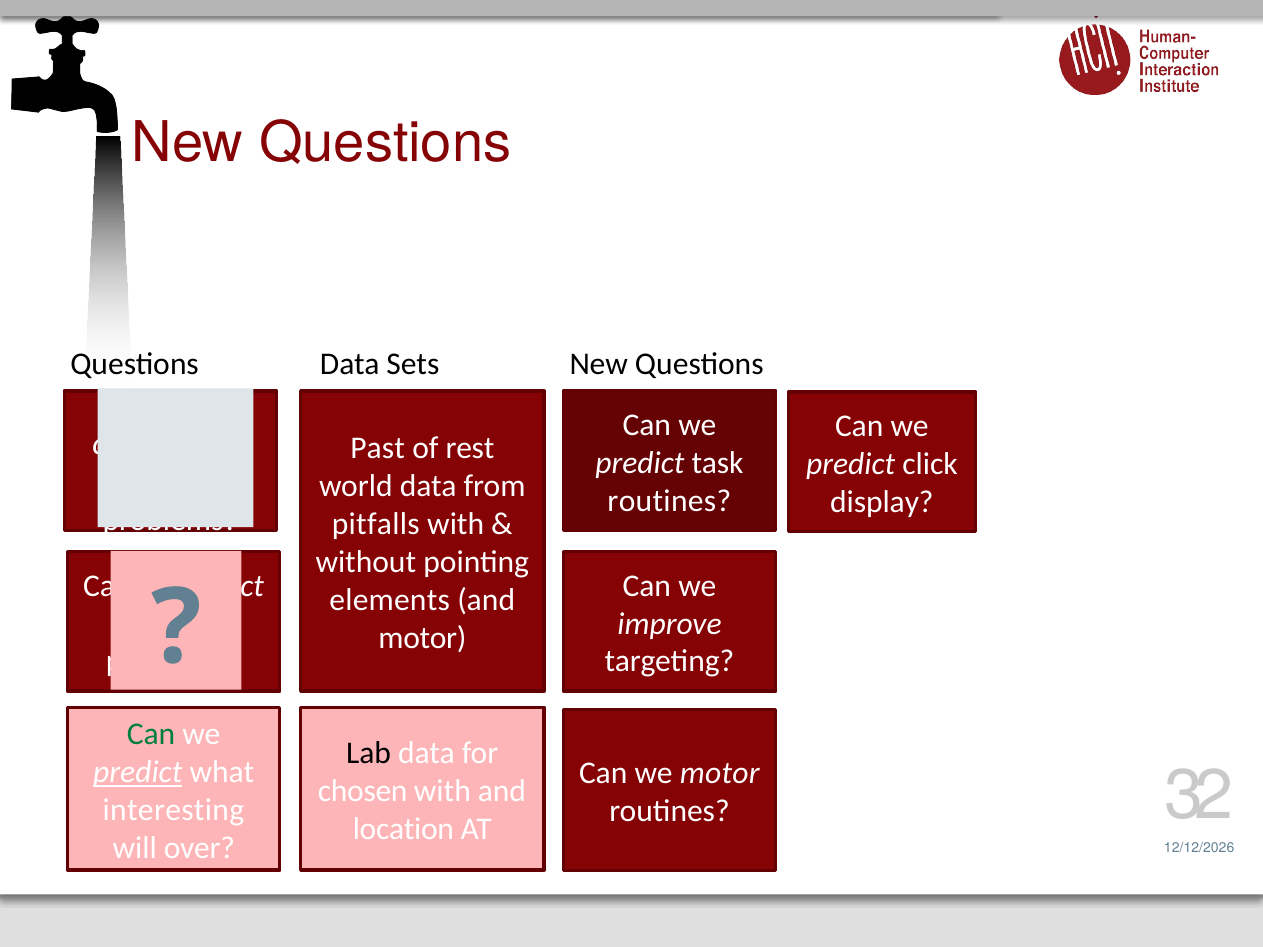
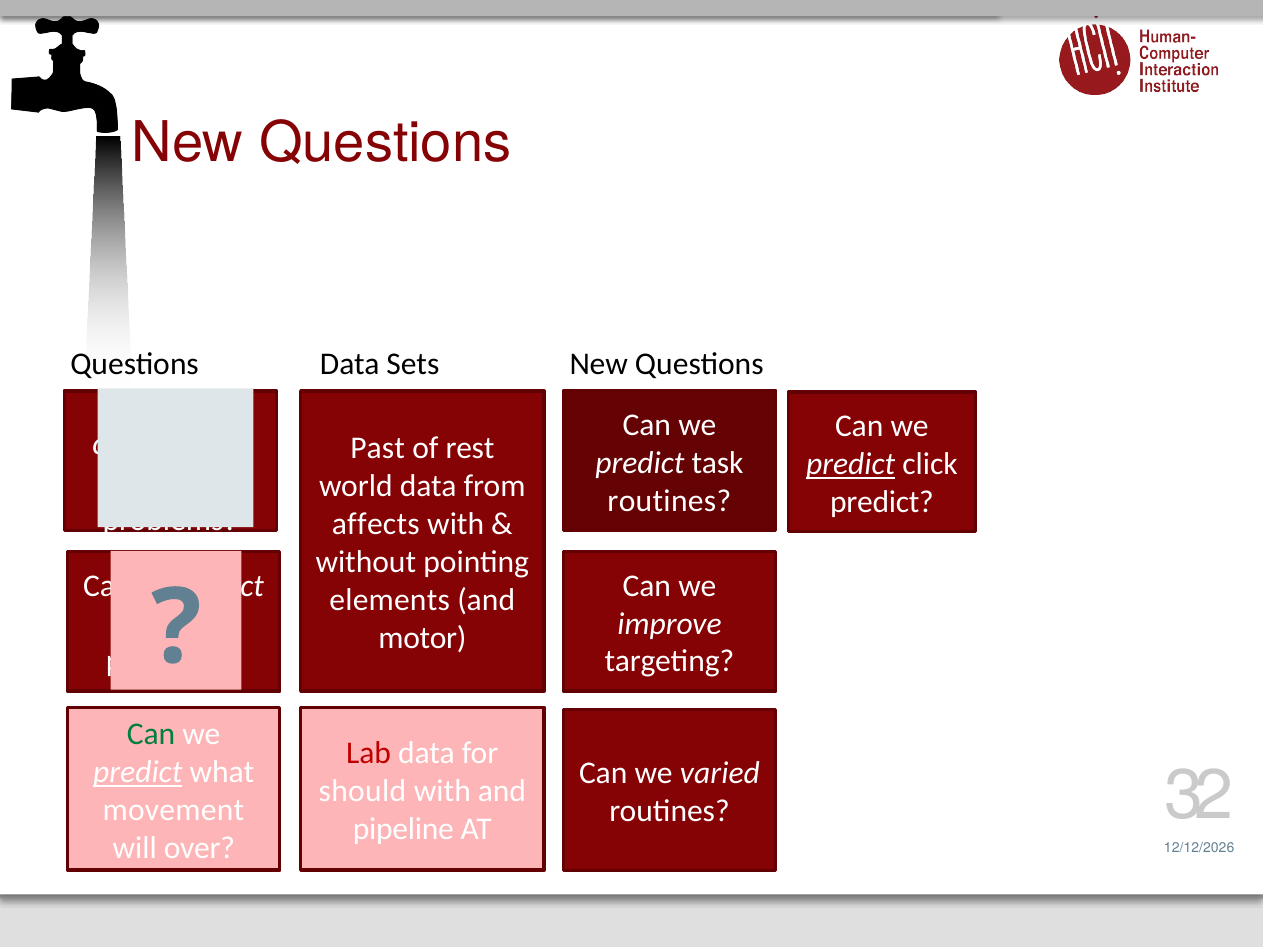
predict at (851, 464) underline: none -> present
display at (882, 502): display -> predict
pitfalls: pitfalls -> affects
Lab colour: black -> red
we motor: motor -> varied
chosen: chosen -> should
interesting: interesting -> movement
location: location -> pipeline
